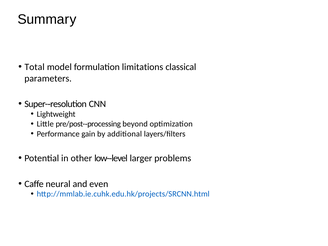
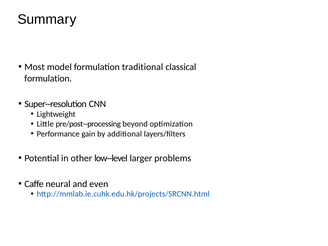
Total: Total -> Most
limitations: limitations -> traditional
parameters at (48, 78): parameters -> formulation
